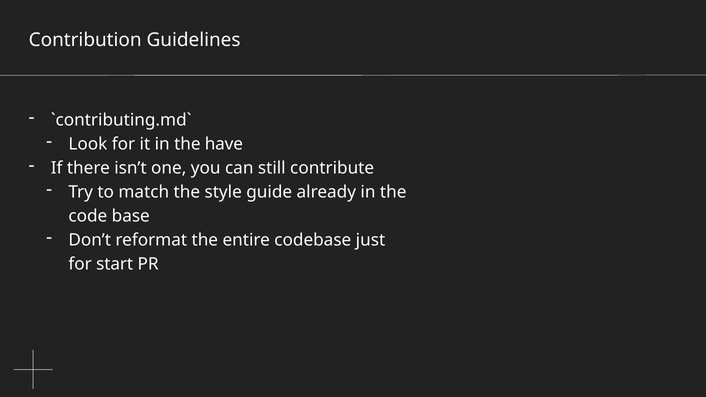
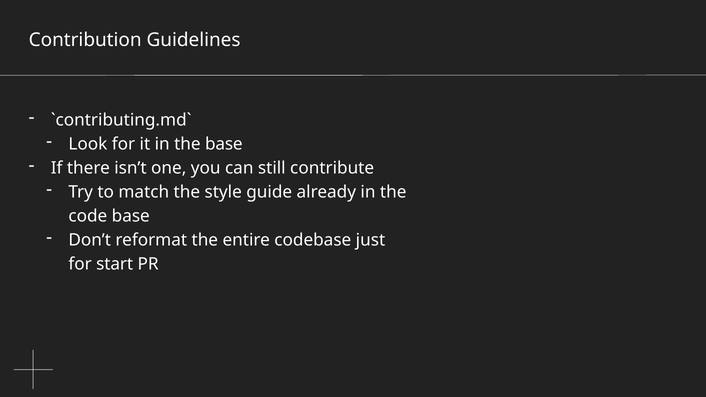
the have: have -> base
